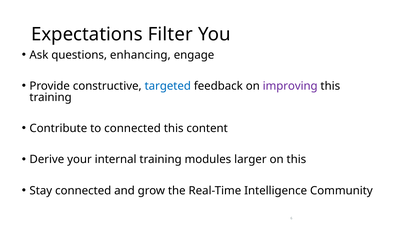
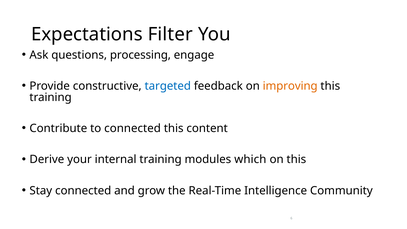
enhancing: enhancing -> processing
improving colour: purple -> orange
larger: larger -> which
